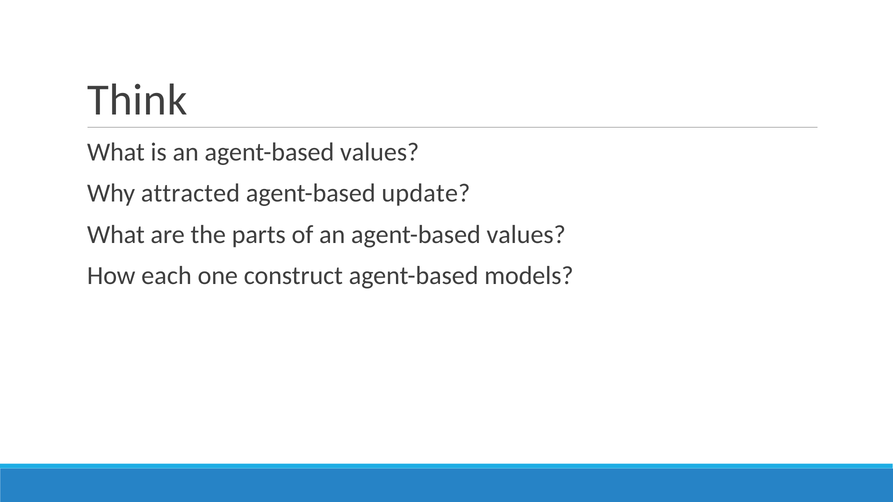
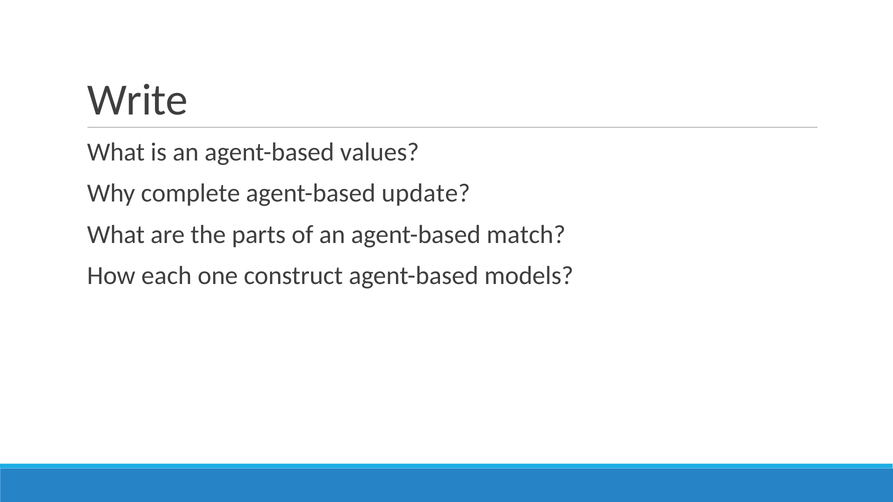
Think: Think -> Write
attracted: attracted -> complete
of an agent-based values: values -> match
